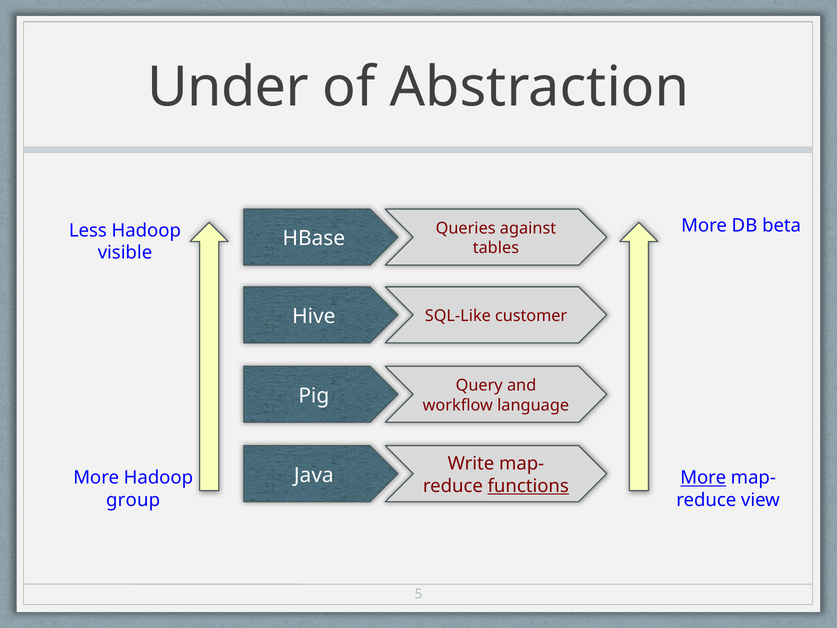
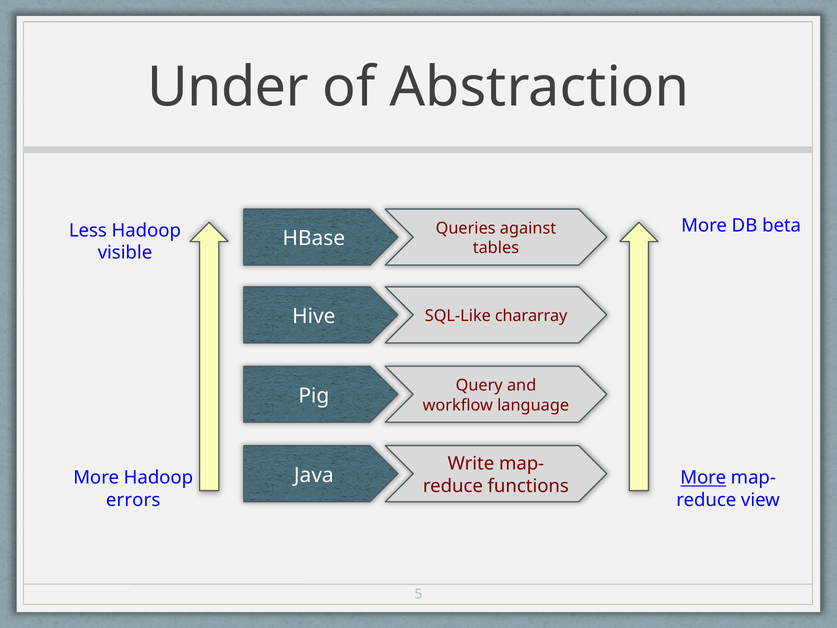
customer: customer -> chararray
functions underline: present -> none
group: group -> errors
